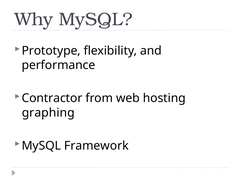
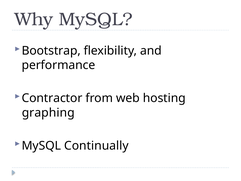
Prototype: Prototype -> Bootstrap
Framework: Framework -> Continually
